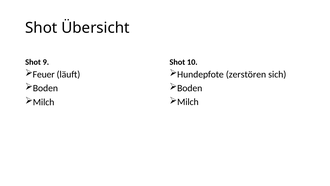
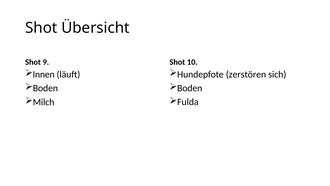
Feuer: Feuer -> Innen
Milch at (188, 102): Milch -> Fulda
